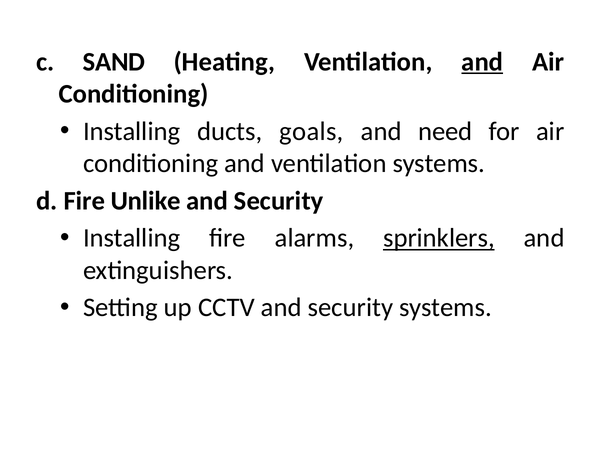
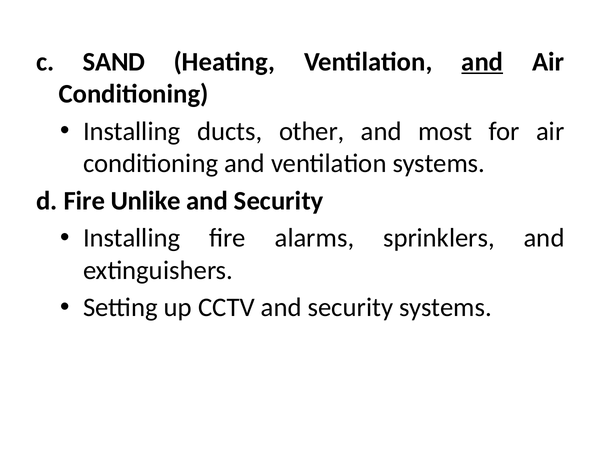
goals: goals -> other
need: need -> most
sprinklers underline: present -> none
